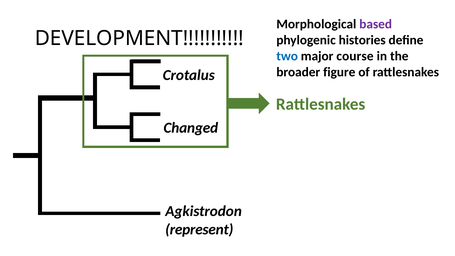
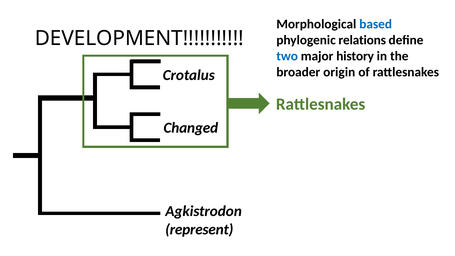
based colour: purple -> blue
histories: histories -> relations
course: course -> history
figure: figure -> origin
